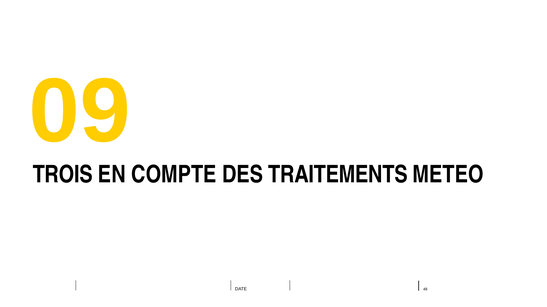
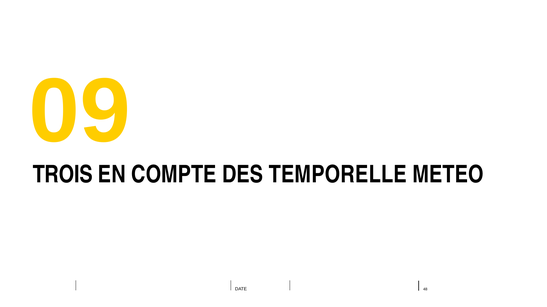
TRAITEMENTS: TRAITEMENTS -> TEMPORELLE
